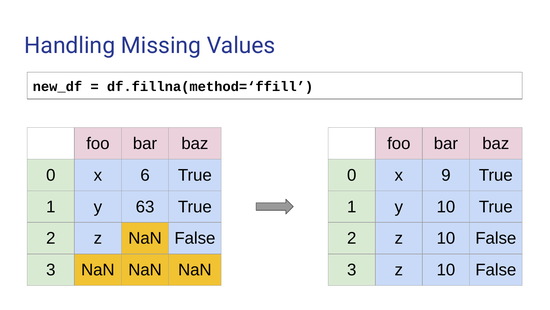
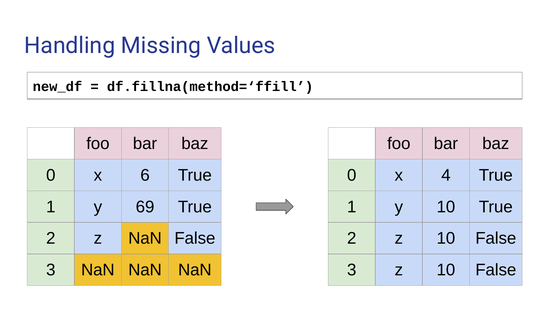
9: 9 -> 4
63: 63 -> 69
